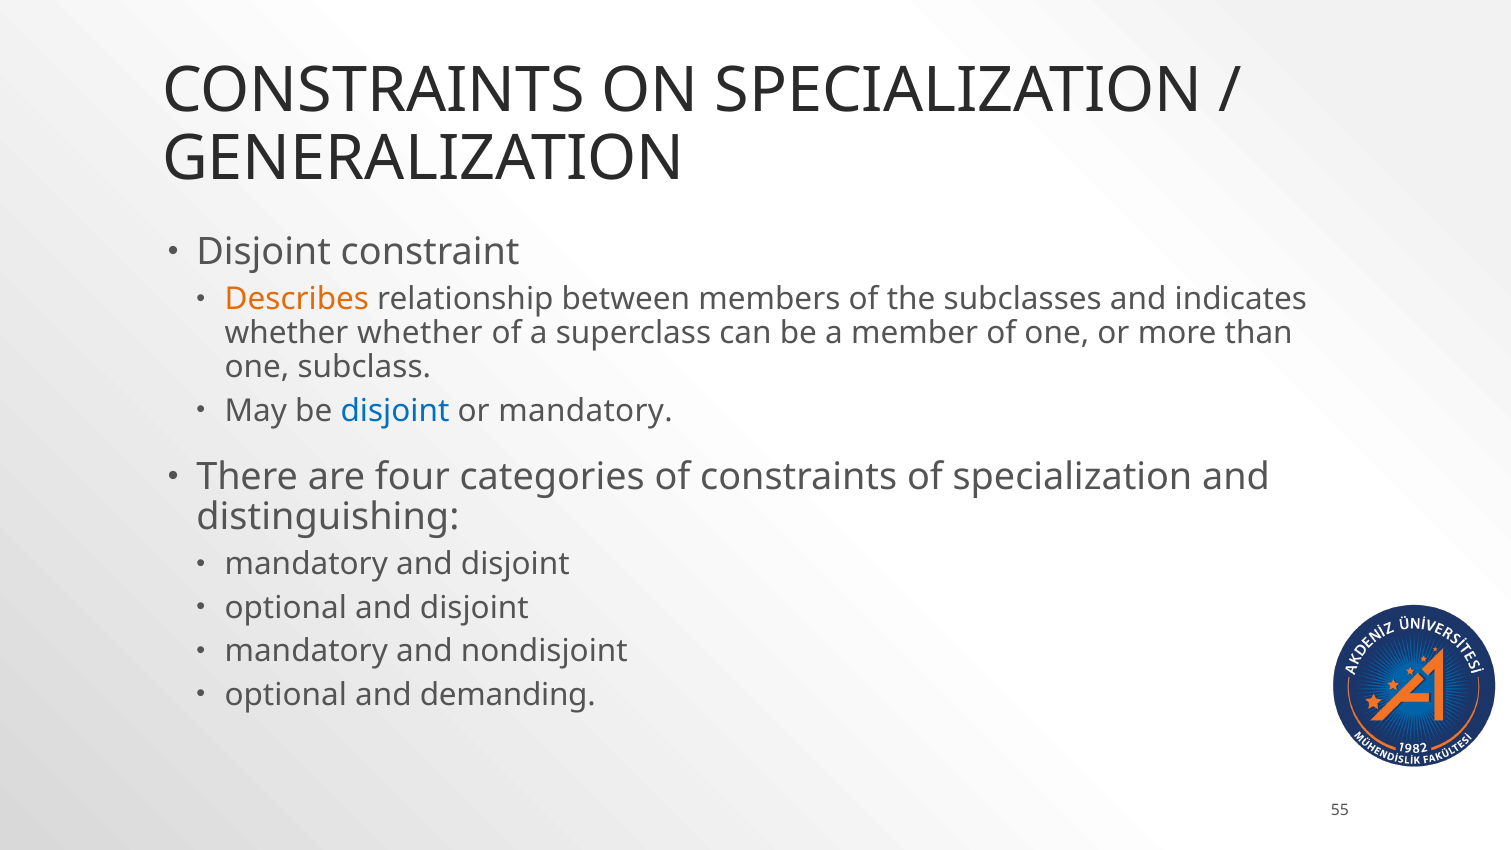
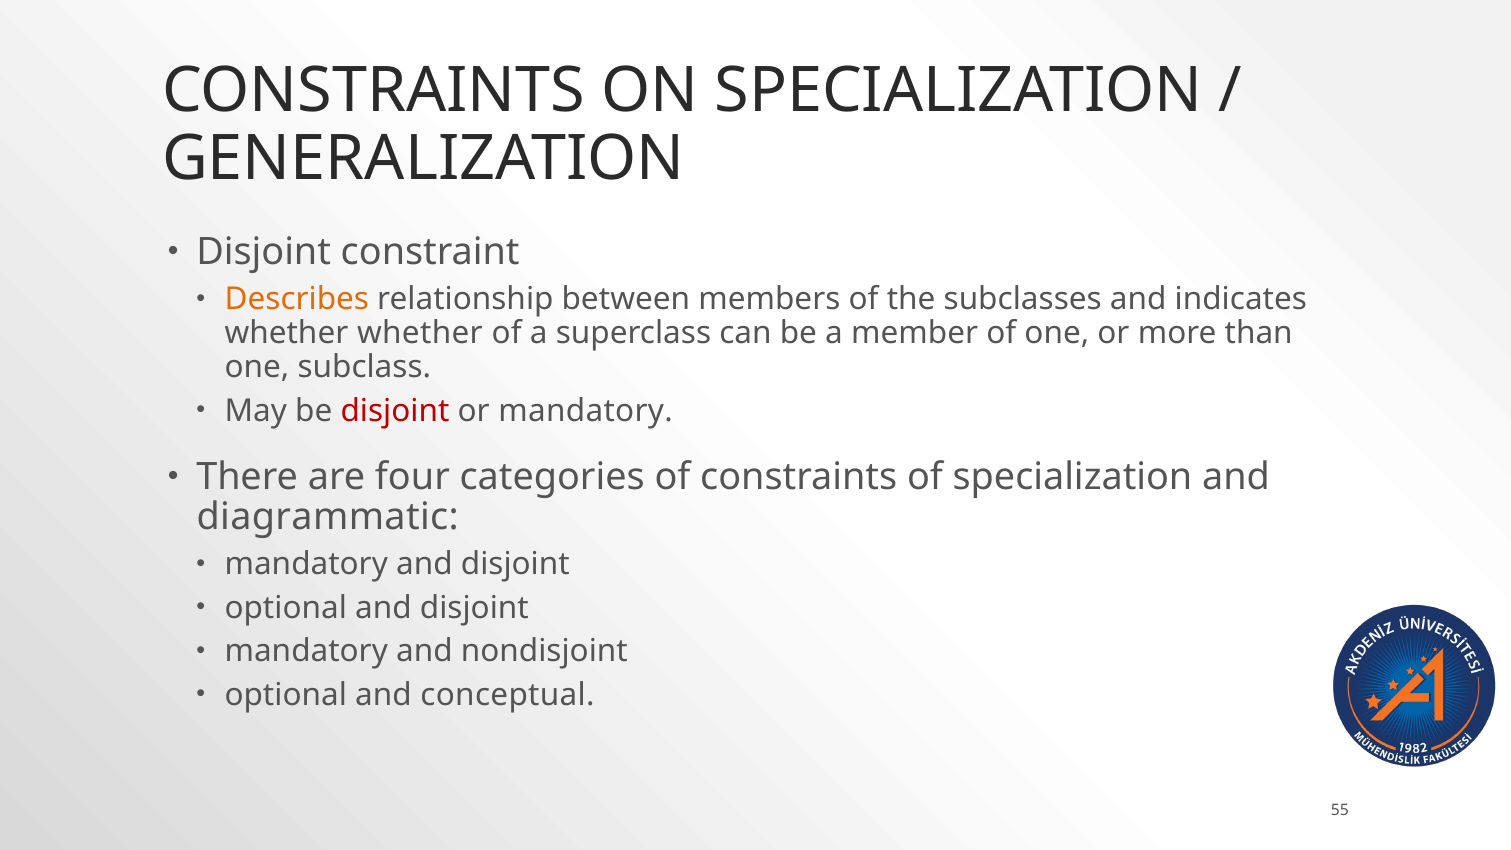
disjoint at (395, 411) colour: blue -> red
distinguishing: distinguishing -> diagrammatic
demanding: demanding -> conceptual
